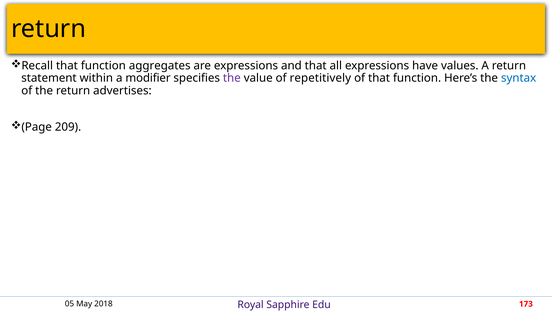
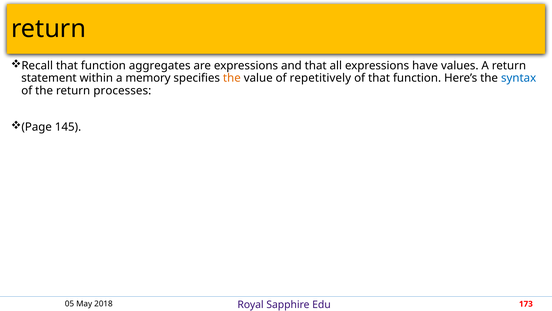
modifier: modifier -> memory
the at (232, 78) colour: purple -> orange
advertises: advertises -> processes
209: 209 -> 145
